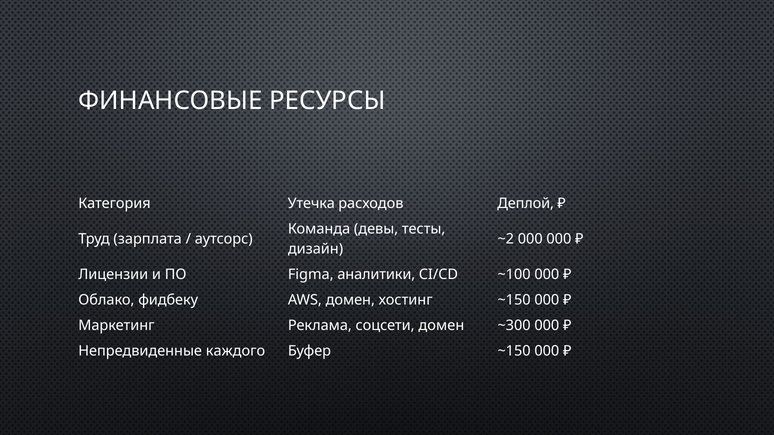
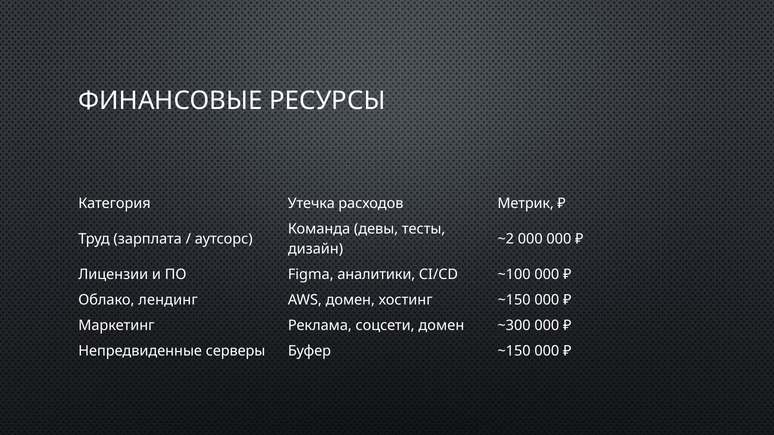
Деплой: Деплой -> Метрик
фидбеку: фидбеку -> лендинг
каждого: каждого -> серверы
